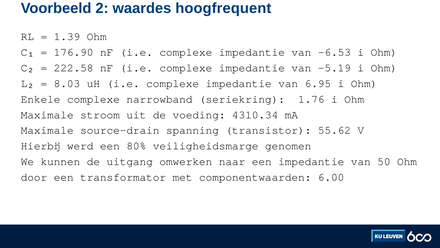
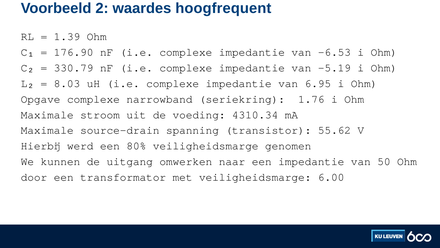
222.58: 222.58 -> 330.79
Enkele: Enkele -> Opgave
met componentwaarden: componentwaarden -> veiligheidsmarge
